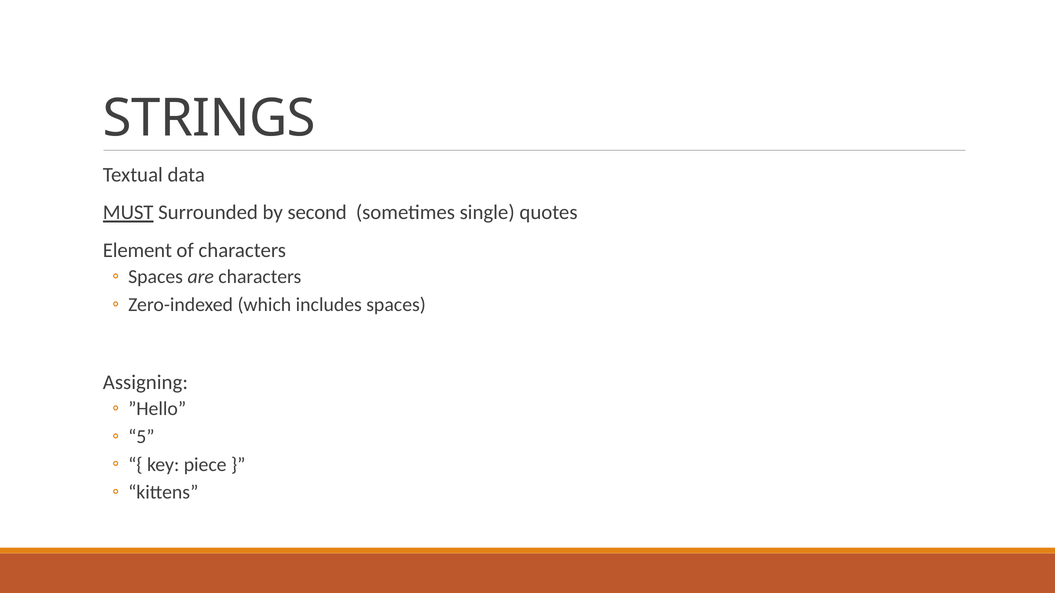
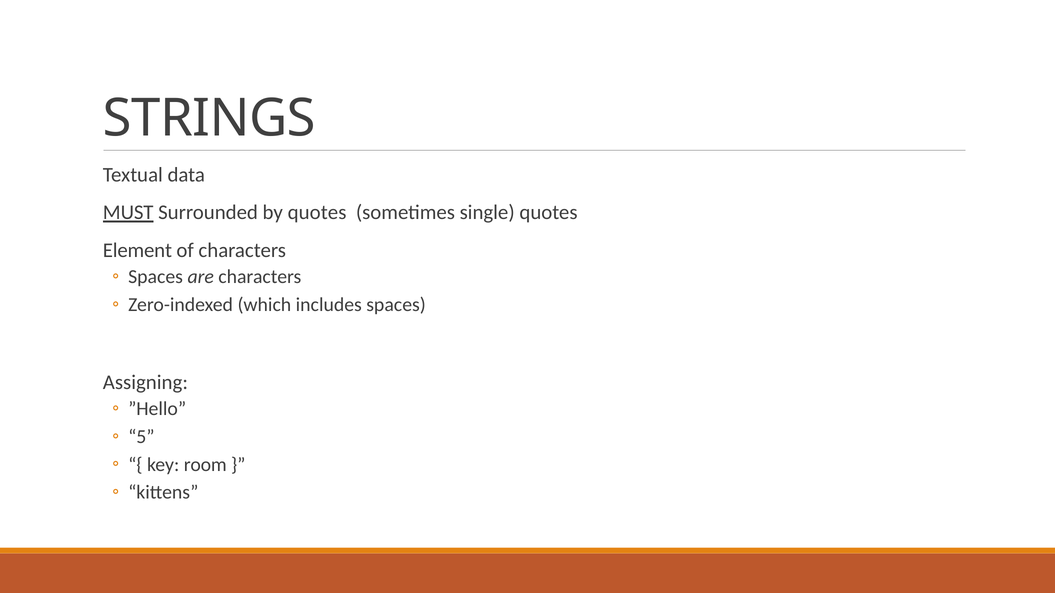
by second: second -> quotes
piece: piece -> room
